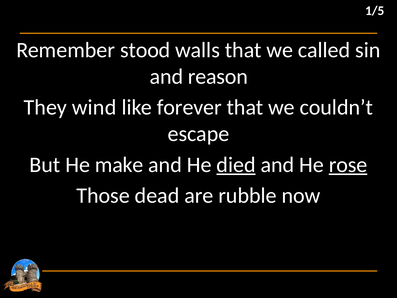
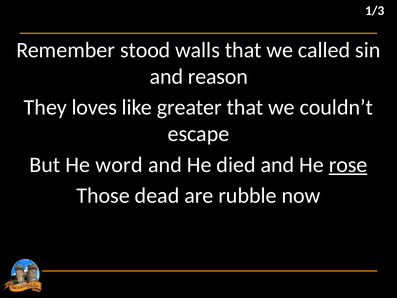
1/5: 1/5 -> 1/3
wind: wind -> loves
forever: forever -> greater
make: make -> word
died underline: present -> none
